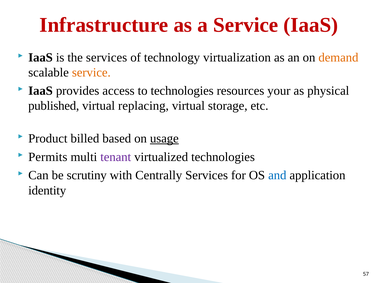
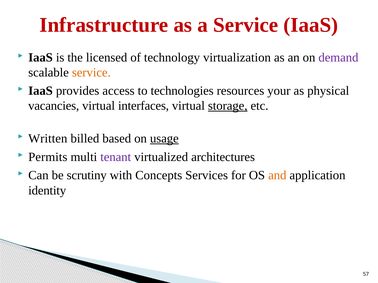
the services: services -> licensed
demand colour: orange -> purple
published: published -> vacancies
replacing: replacing -> interfaces
storage underline: none -> present
Product: Product -> Written
virtualized technologies: technologies -> architectures
Centrally: Centrally -> Concepts
and colour: blue -> orange
